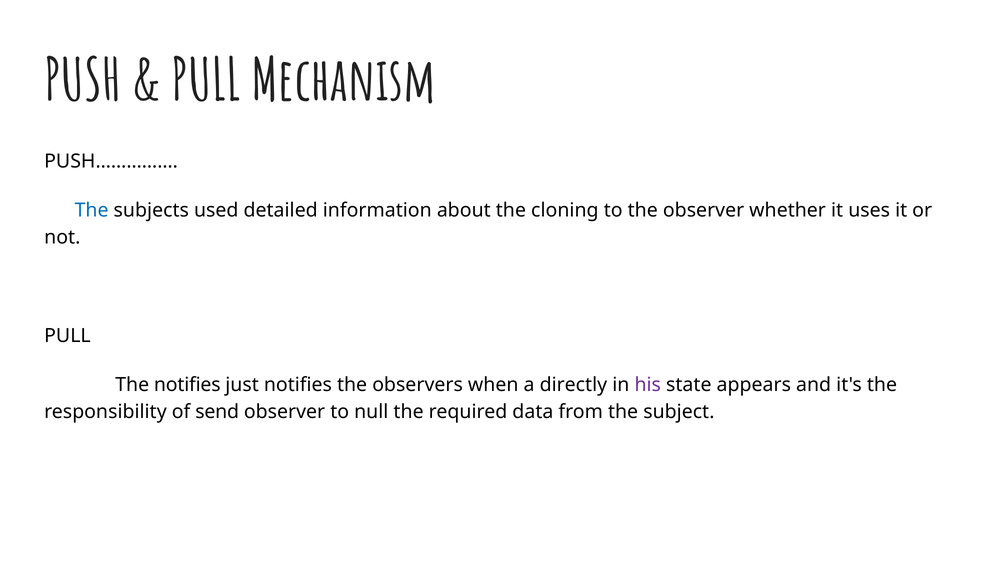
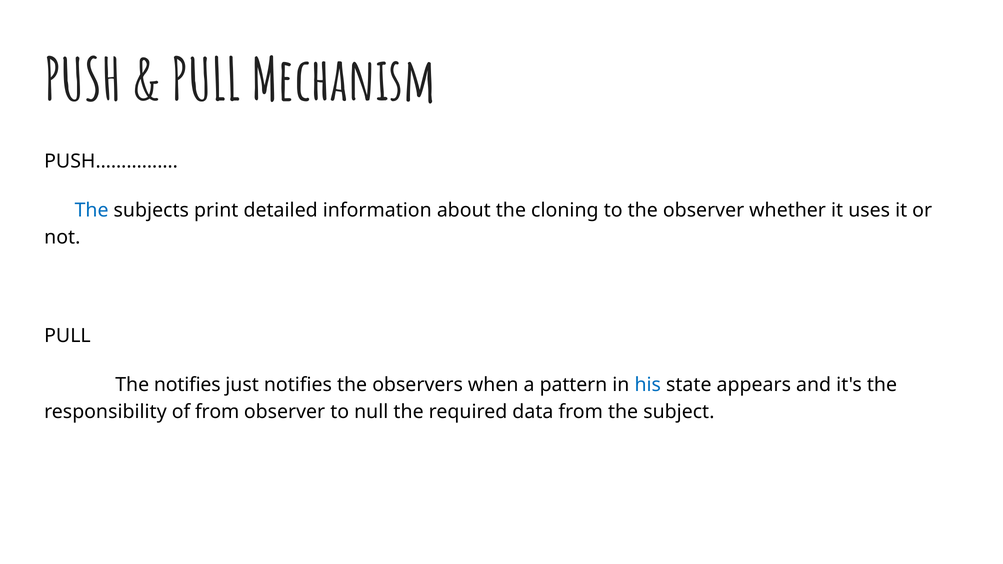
used: used -> print
directly: directly -> pattern
his colour: purple -> blue
of send: send -> from
